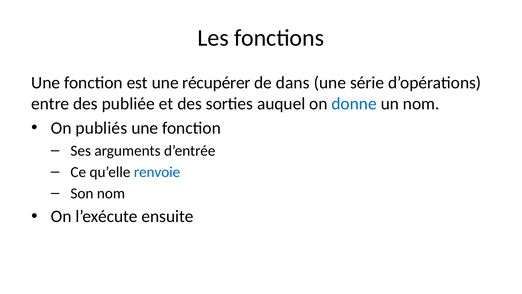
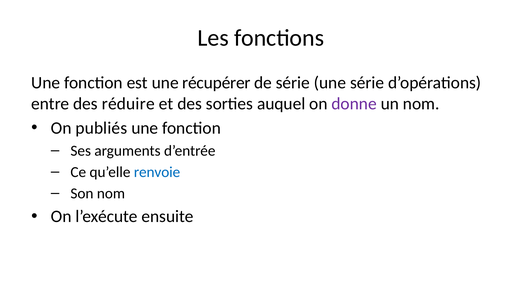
de dans: dans -> série
publiée: publiée -> réduire
donne colour: blue -> purple
